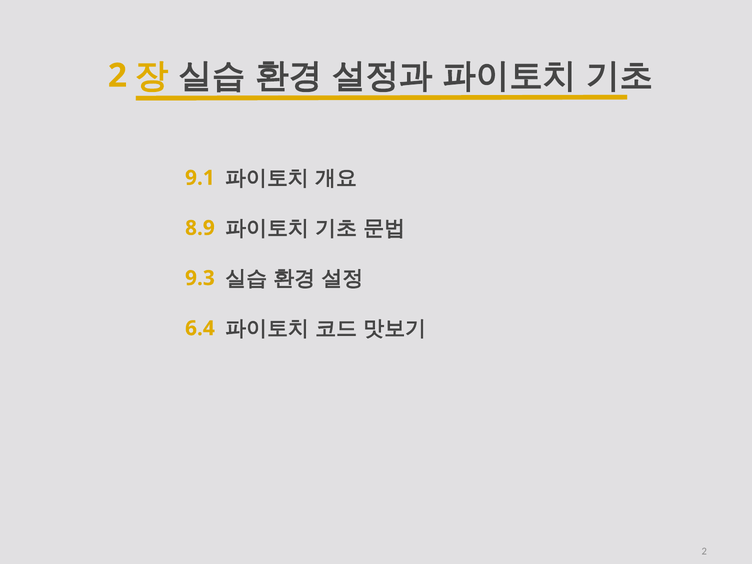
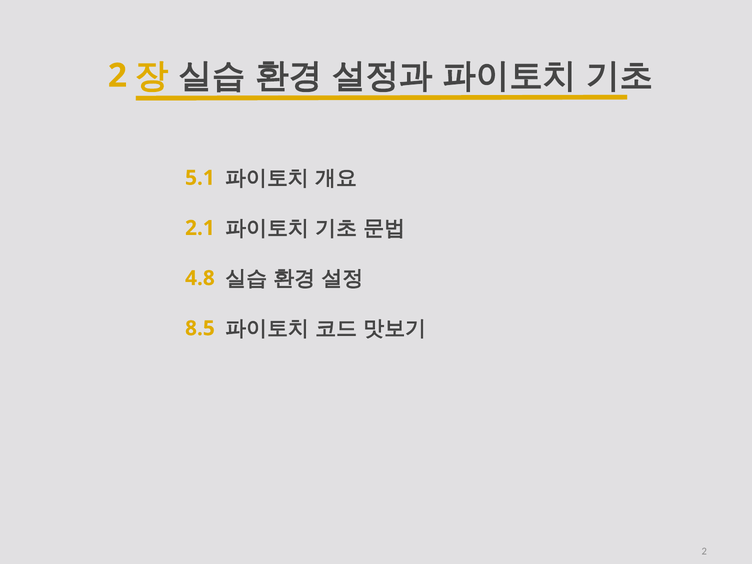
9.1: 9.1 -> 5.1
8.9: 8.9 -> 2.1
9.3: 9.3 -> 4.8
6.4: 6.4 -> 8.5
